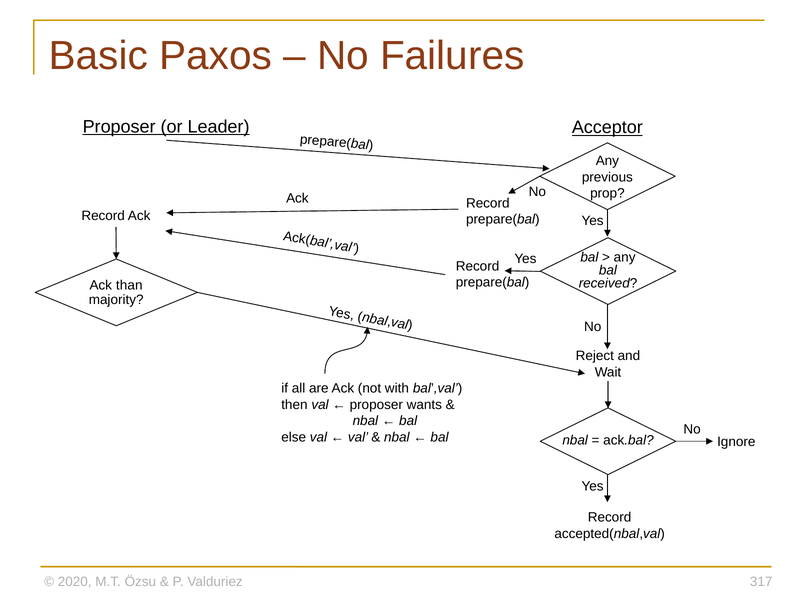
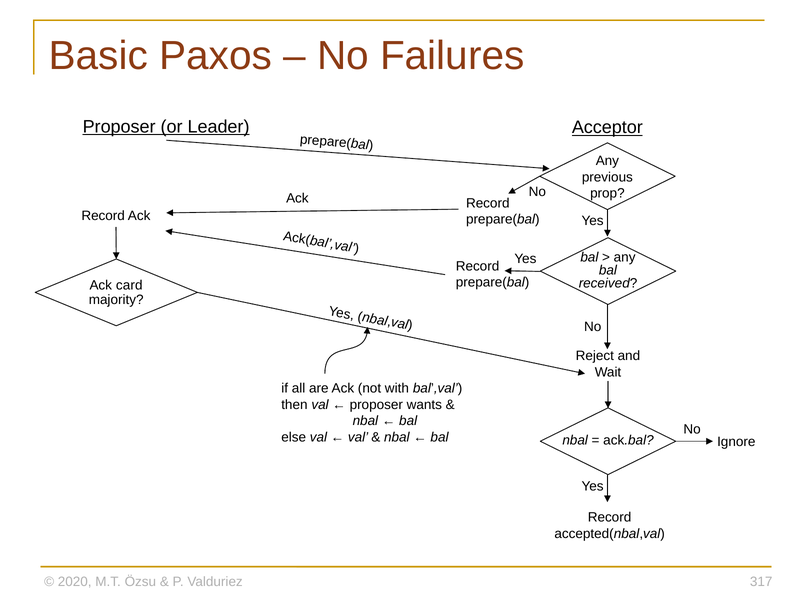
than: than -> card
